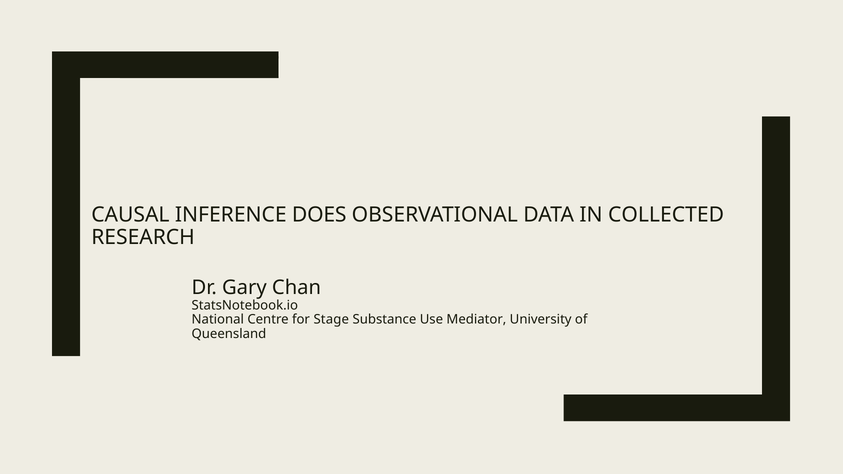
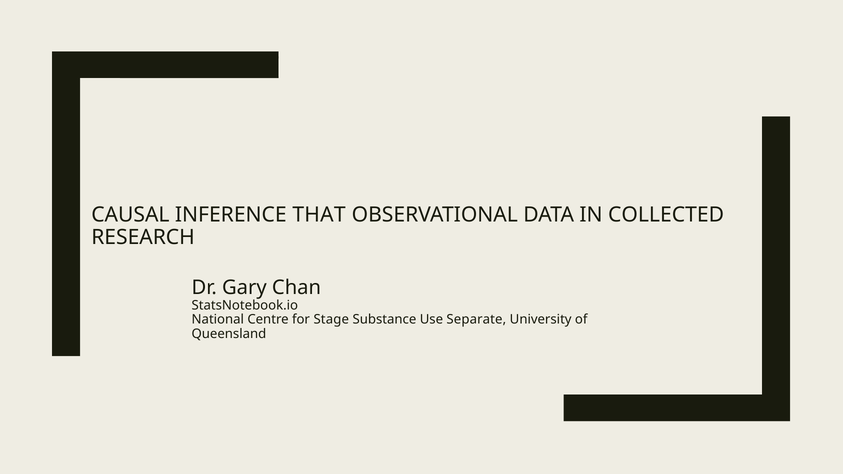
DOES: DOES -> THAT
Mediator: Mediator -> Separate
